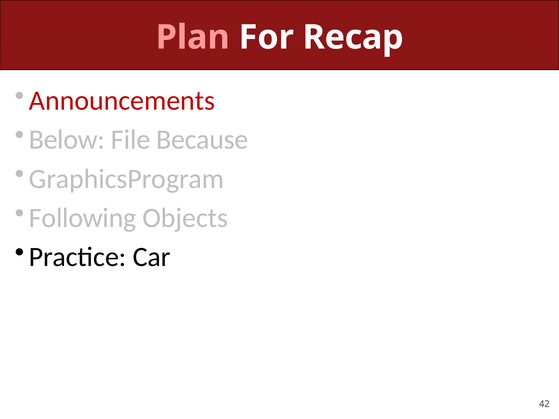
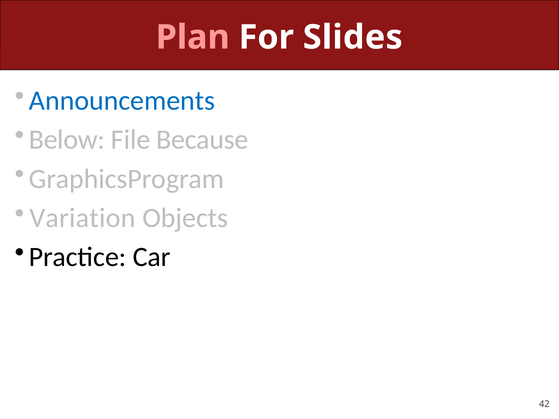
Recap: Recap -> Slides
Announcements colour: red -> blue
Following: Following -> Variation
